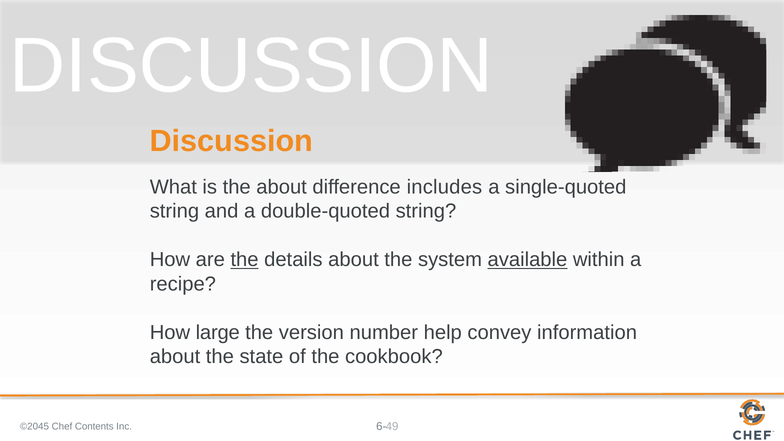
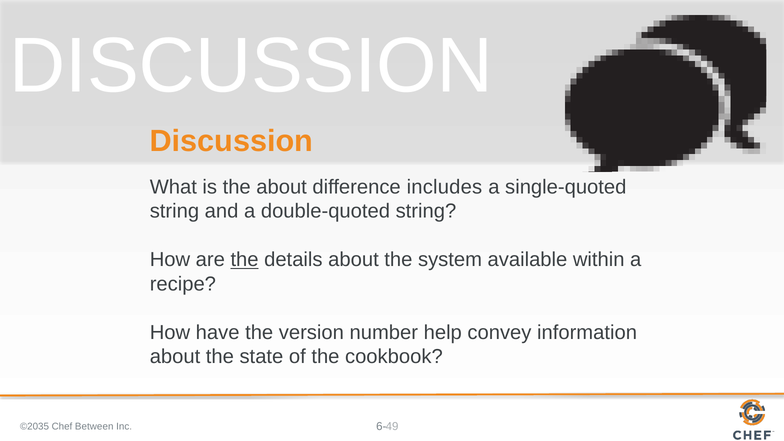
available underline: present -> none
large: large -> have
©2045: ©2045 -> ©2035
Contents: Contents -> Between
